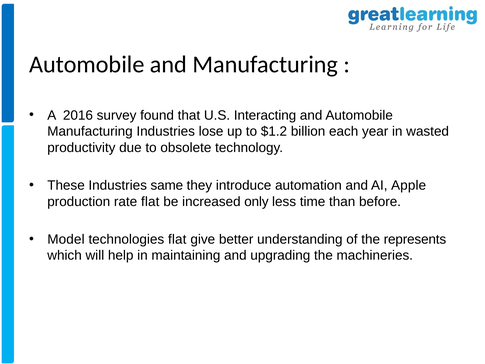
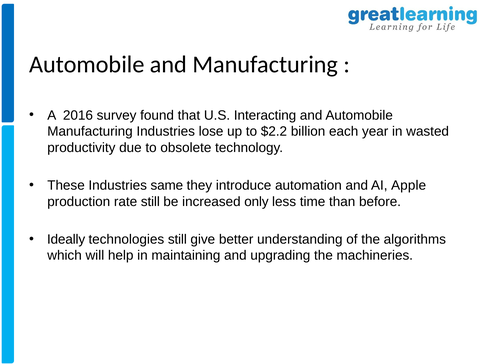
$1.2: $1.2 -> $2.2
rate flat: flat -> still
Model: Model -> Ideally
technologies flat: flat -> still
represents: represents -> algorithms
